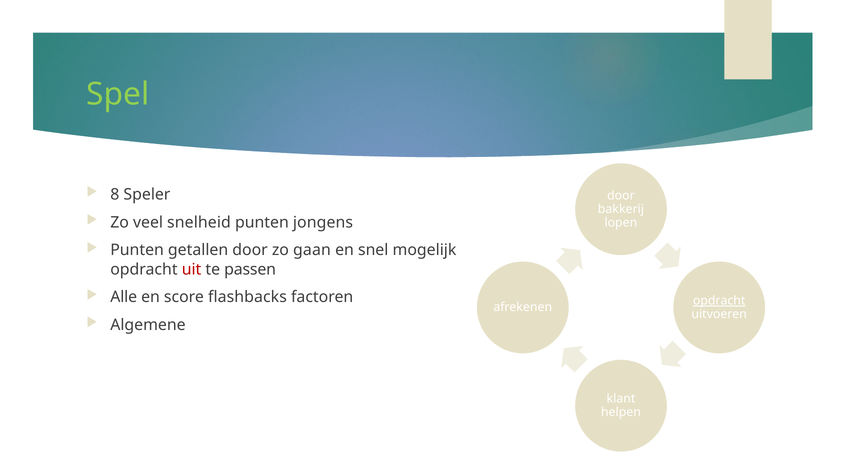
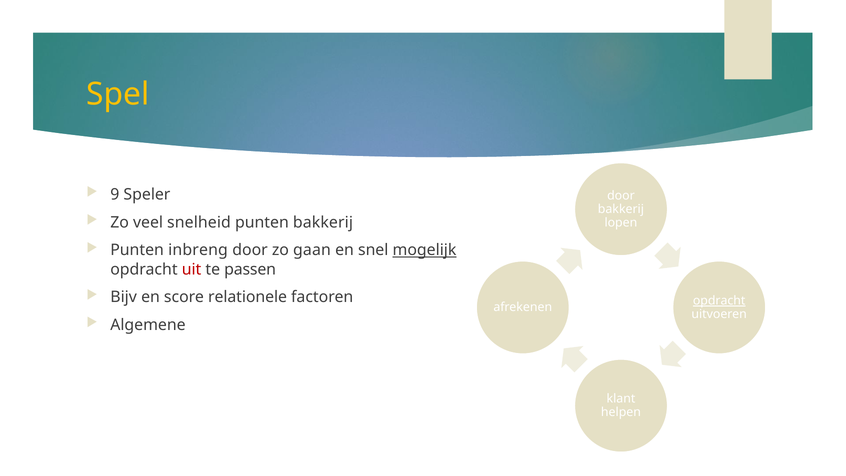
Spel colour: light green -> yellow
8: 8 -> 9
punten jongens: jongens -> bakkerij
getallen: getallen -> inbreng
mogelijk underline: none -> present
Alle: Alle -> Bijv
flashbacks: flashbacks -> relationele
